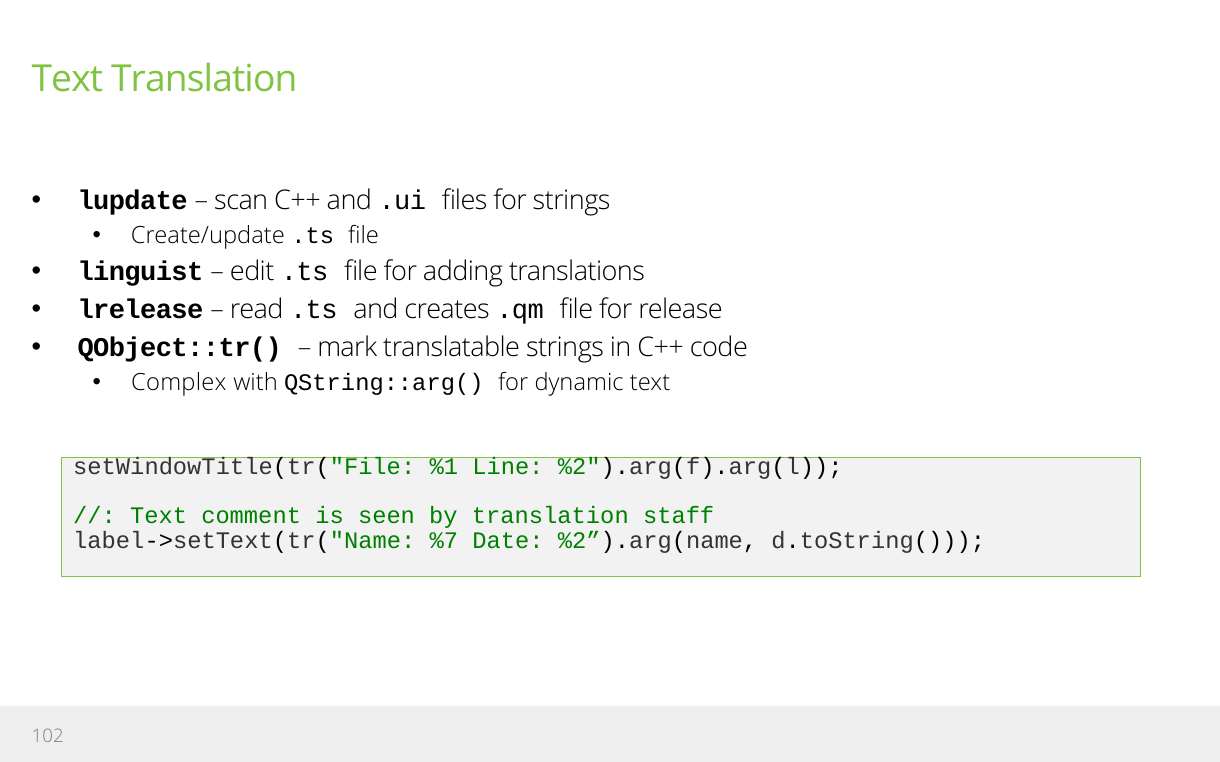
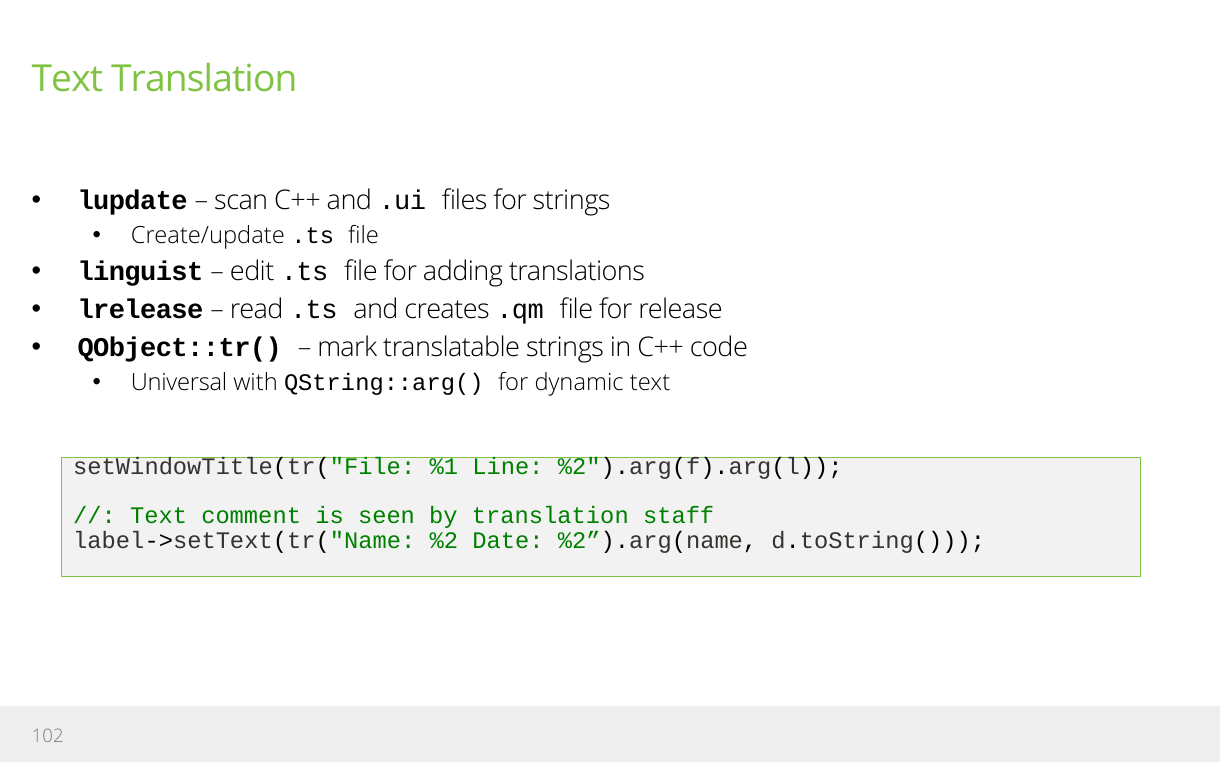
Complex: Complex -> Universal
%7: %7 -> %2
